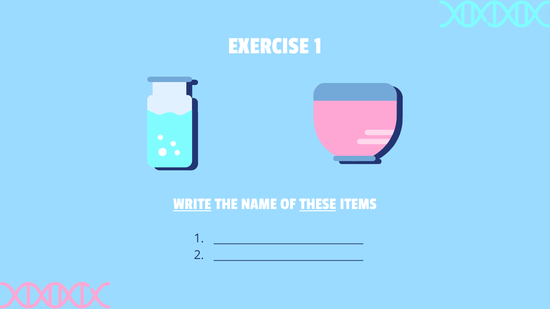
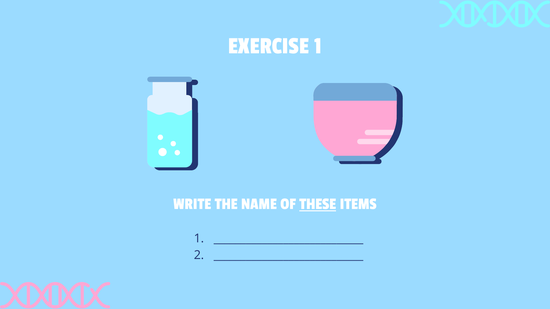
WRITE underline: present -> none
